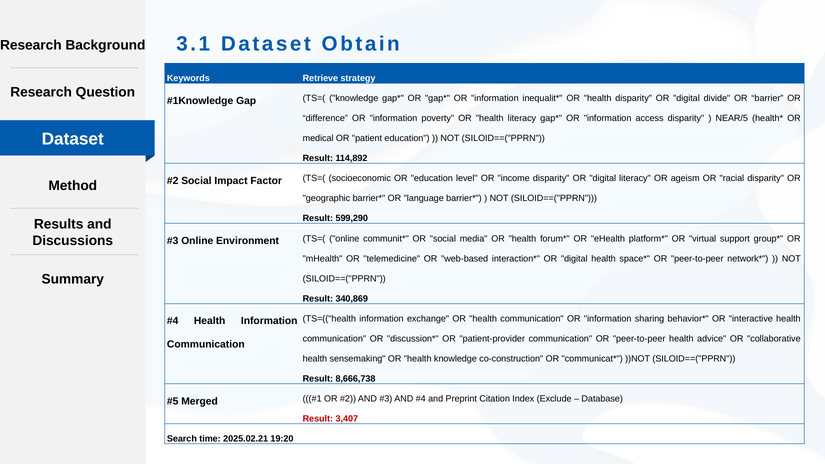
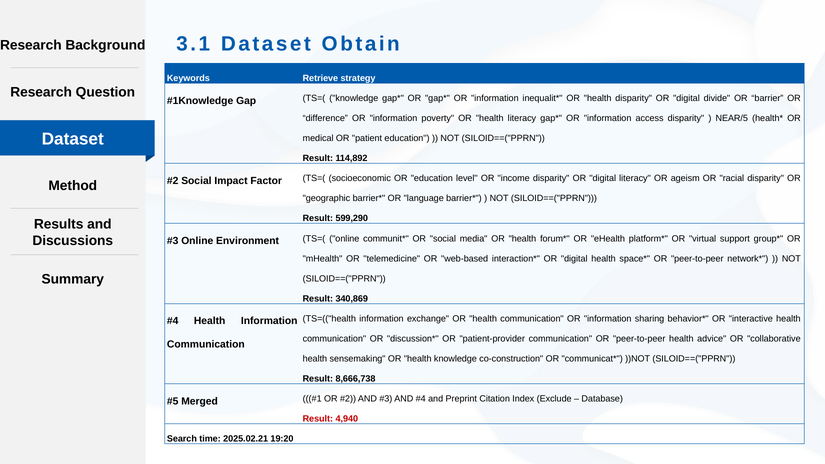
3,407: 3,407 -> 4,940
